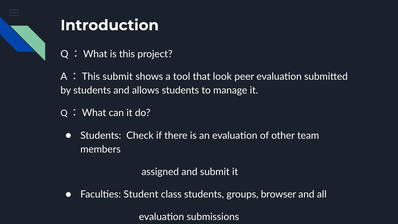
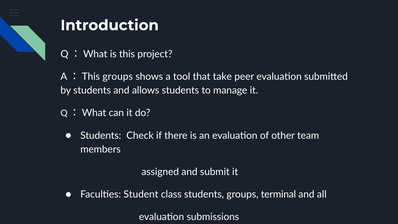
A：This submit: submit -> groups
look: look -> take
browser: browser -> terminal
